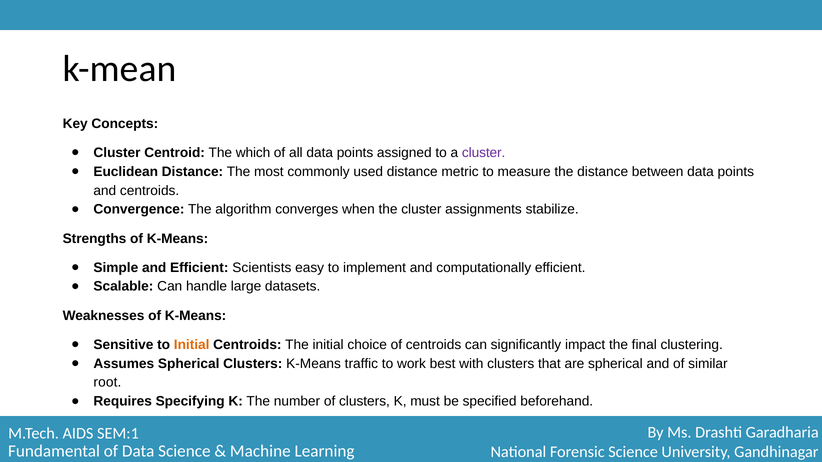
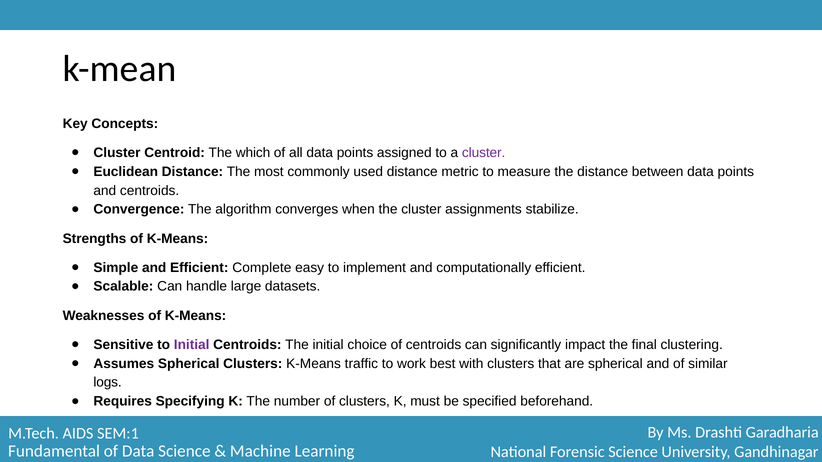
Scientists: Scientists -> Complete
Initial at (192, 345) colour: orange -> purple
root: root -> logs
